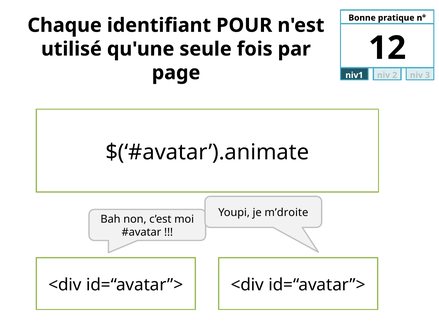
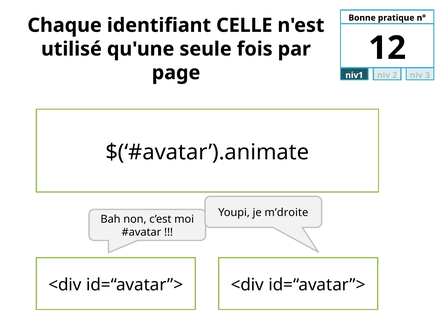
POUR: POUR -> CELLE
